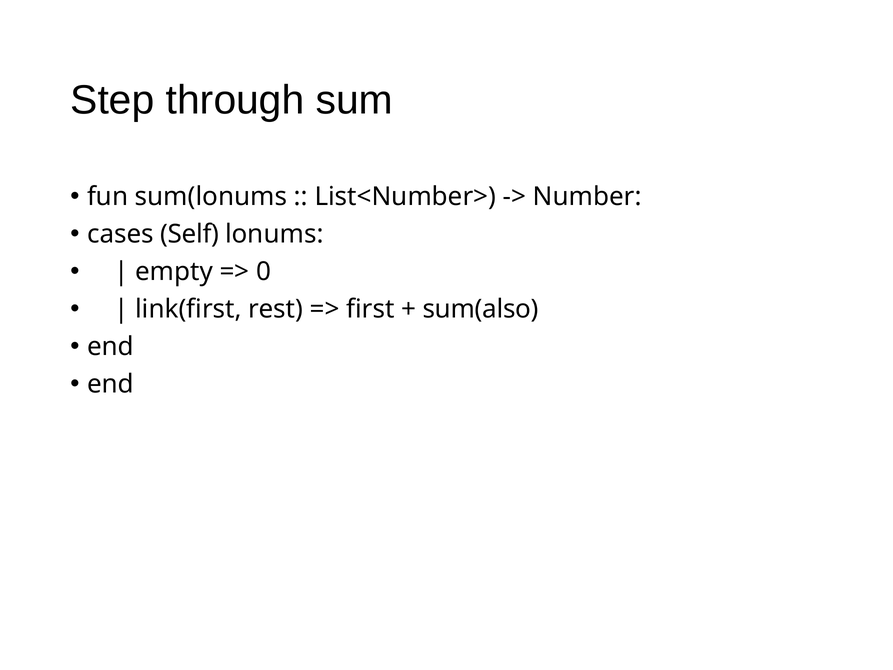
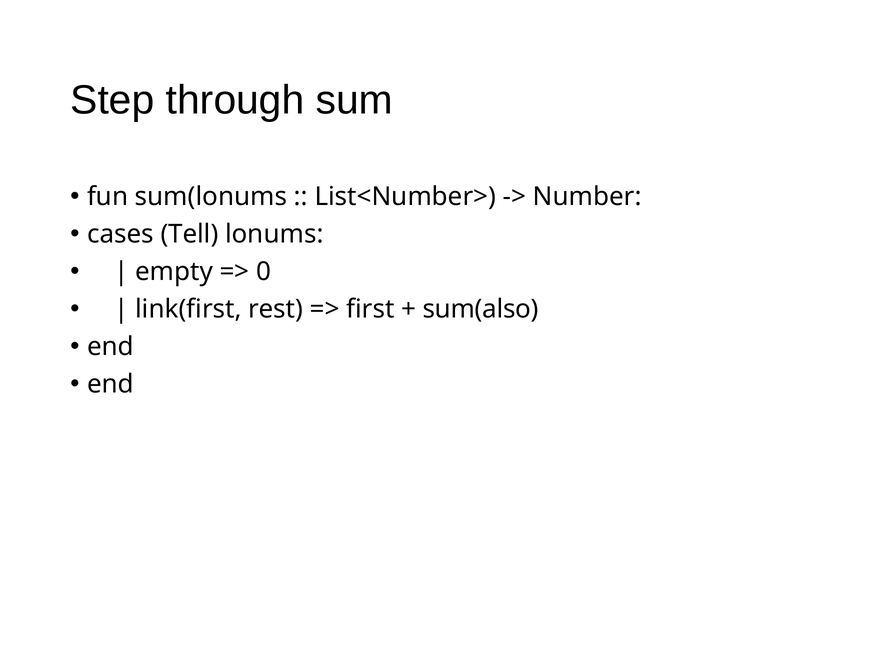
Self: Self -> Tell
